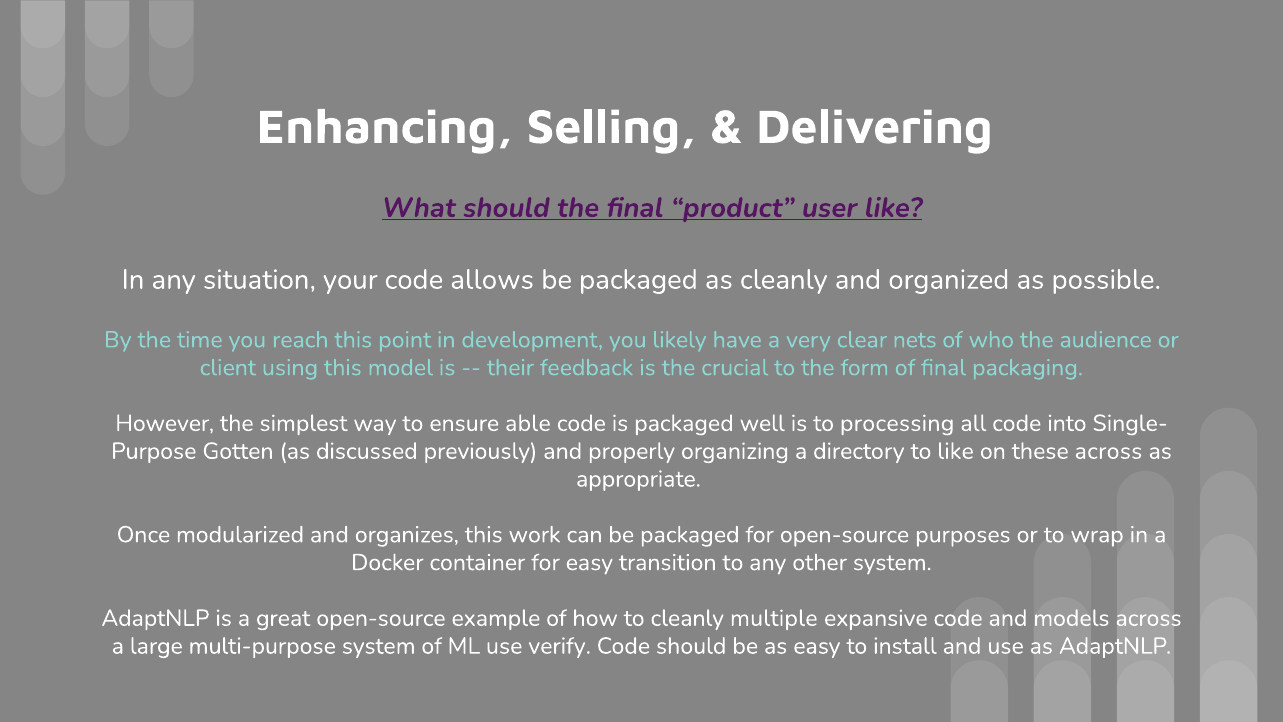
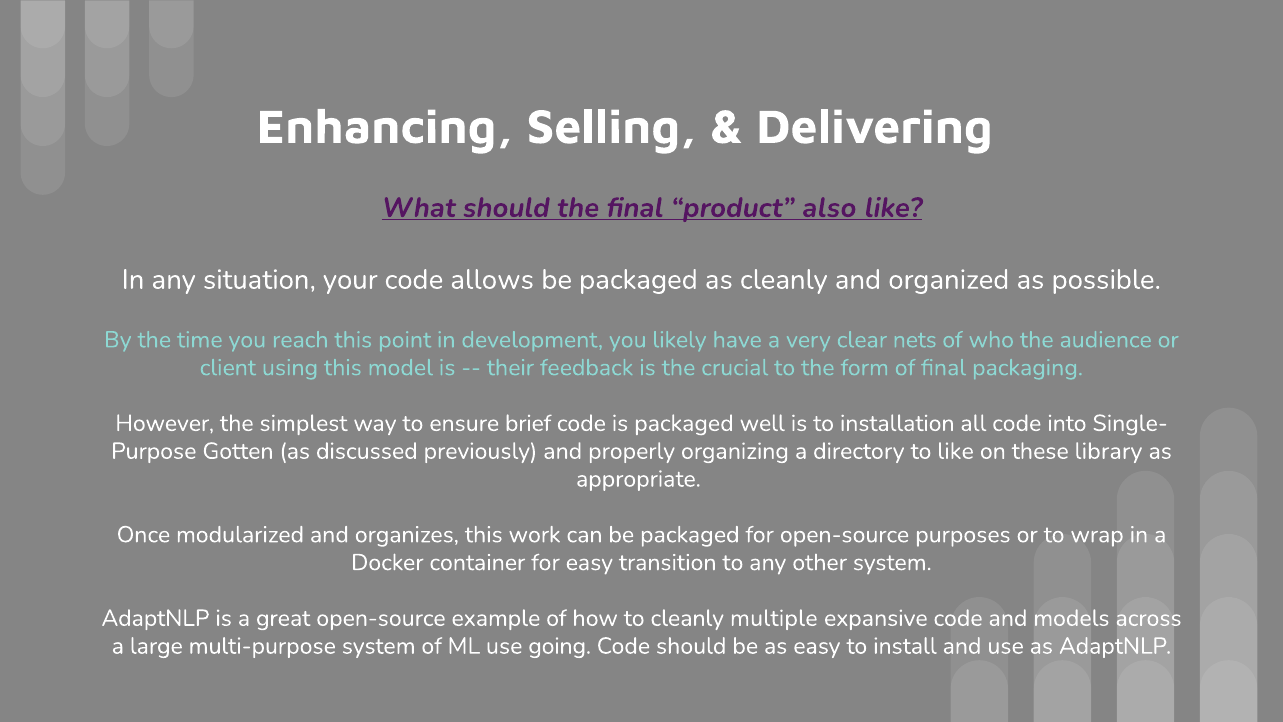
user: user -> also
able: able -> brief
processing: processing -> installation
these across: across -> library
verify: verify -> going
